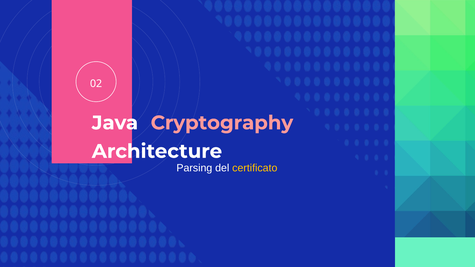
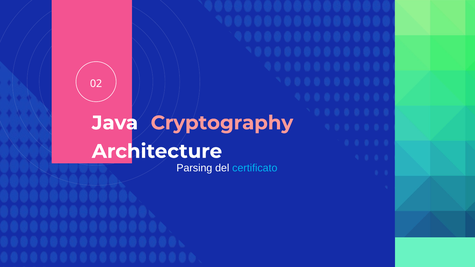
certificato colour: yellow -> light blue
